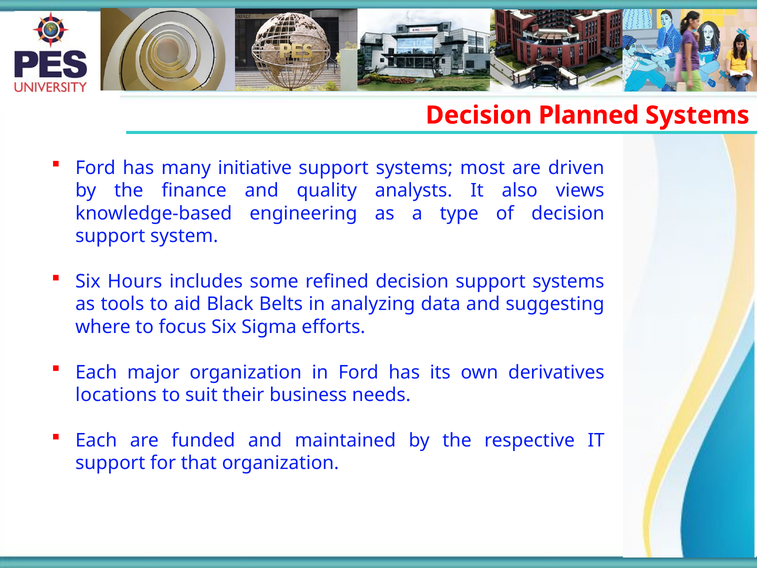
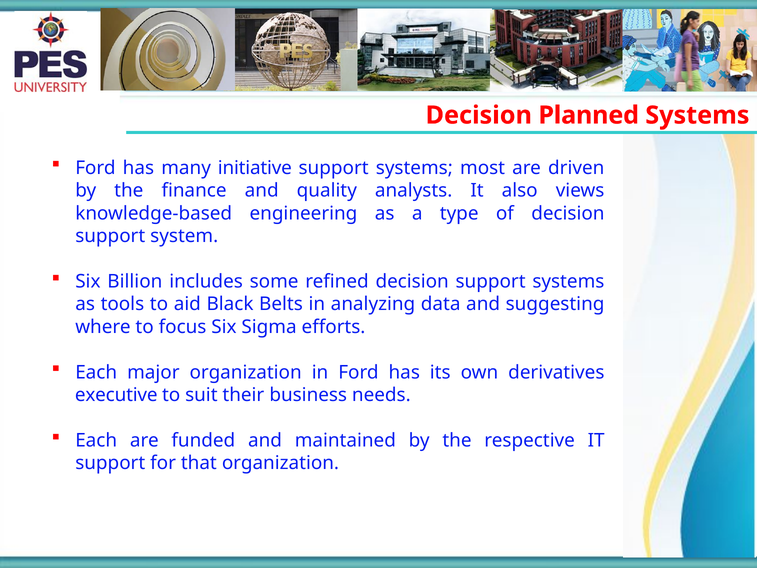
Hours: Hours -> Billion
locations: locations -> executive
